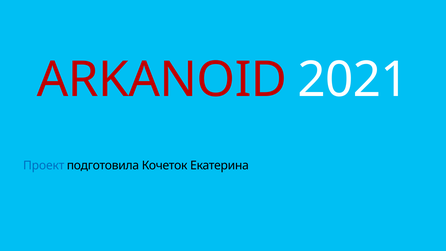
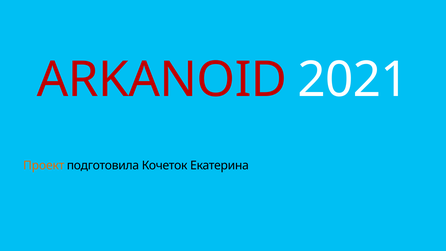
Проект colour: blue -> orange
